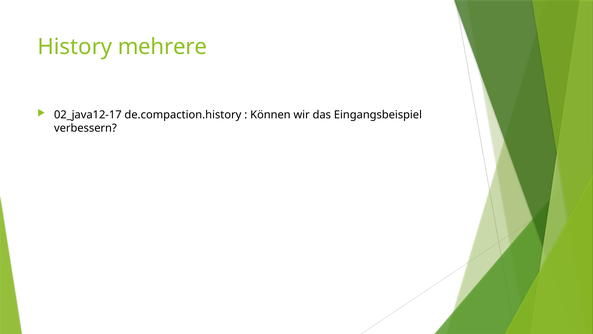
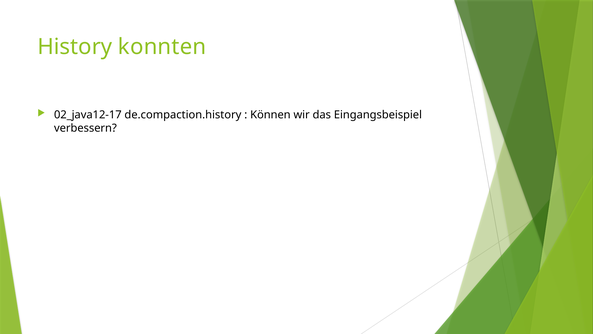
mehrere: mehrere -> konnten
